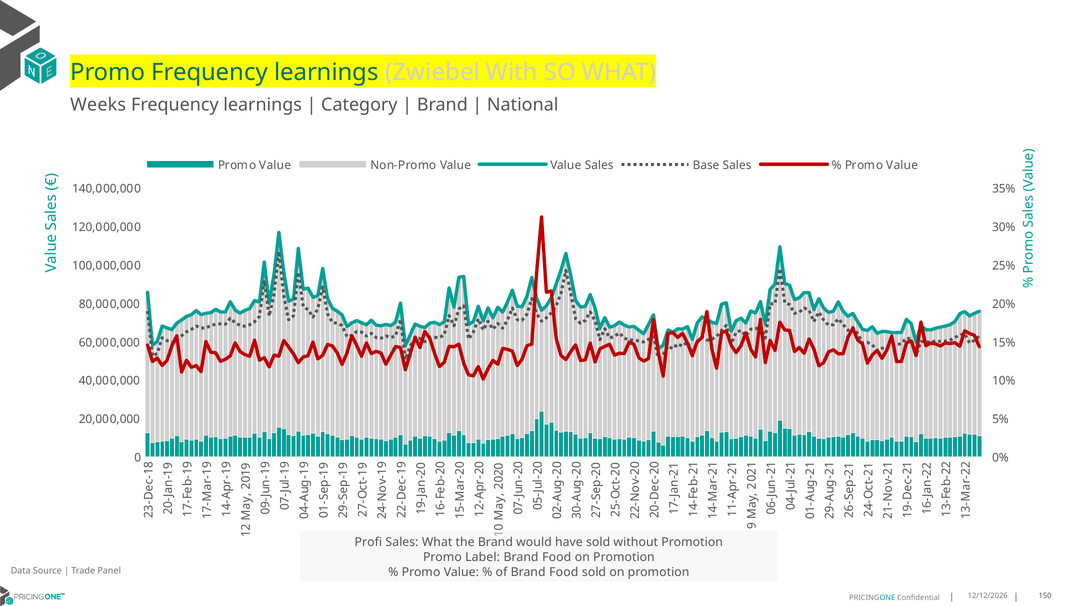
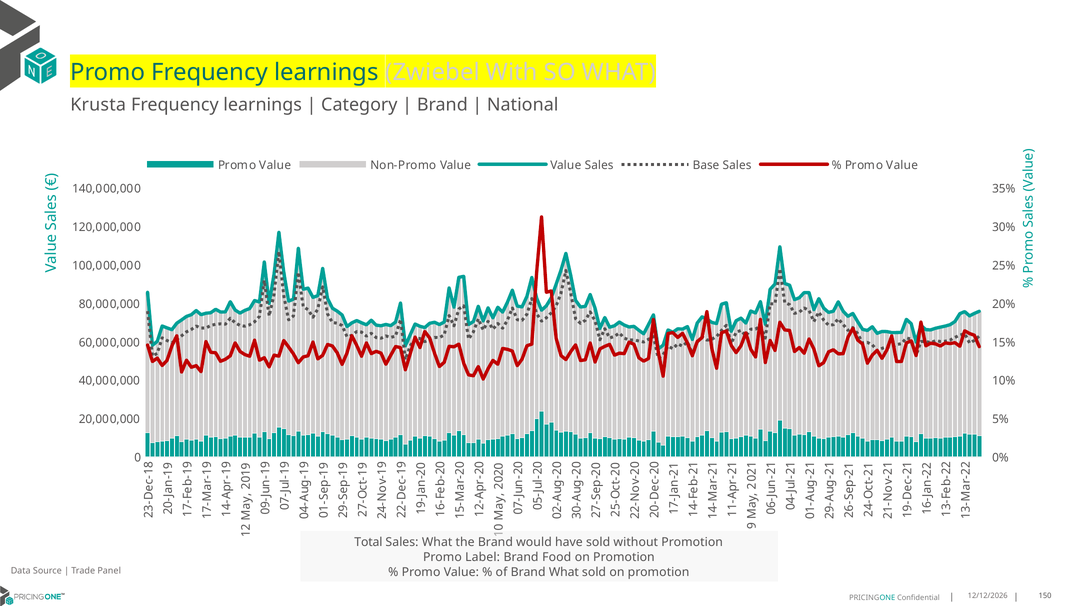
Weeks: Weeks -> Krusta
Profi: Profi -> Total
of Brand Food: Food -> What
